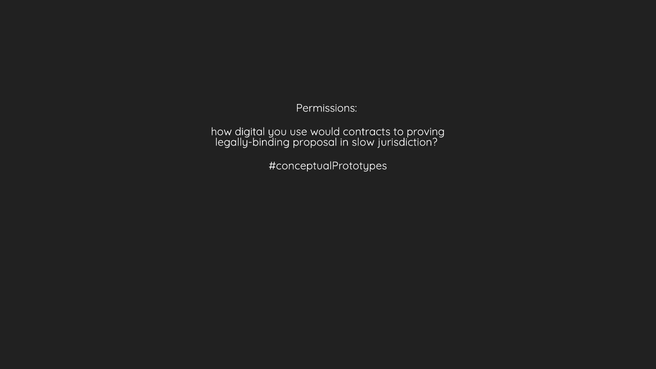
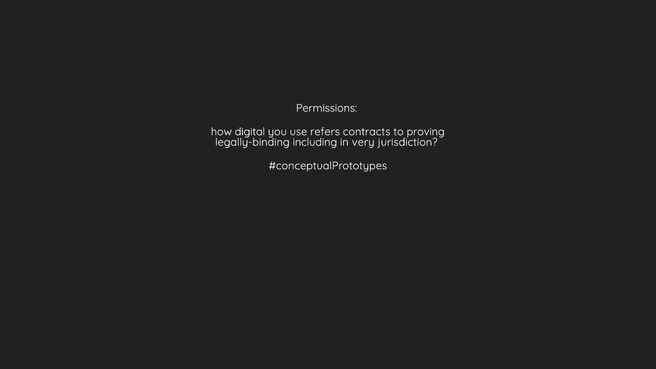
would: would -> refers
proposal: proposal -> including
slow: slow -> very
